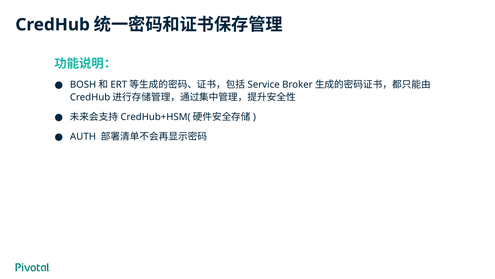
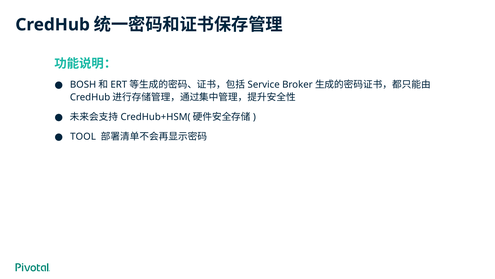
AUTH: AUTH -> TOOL
